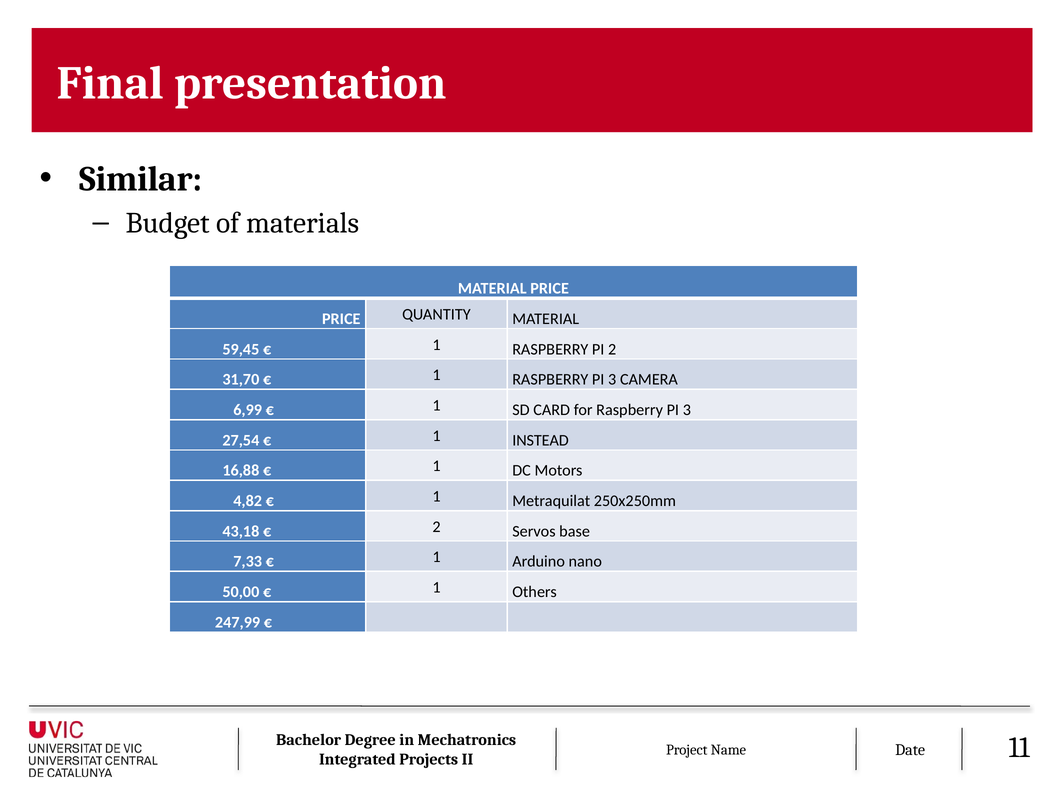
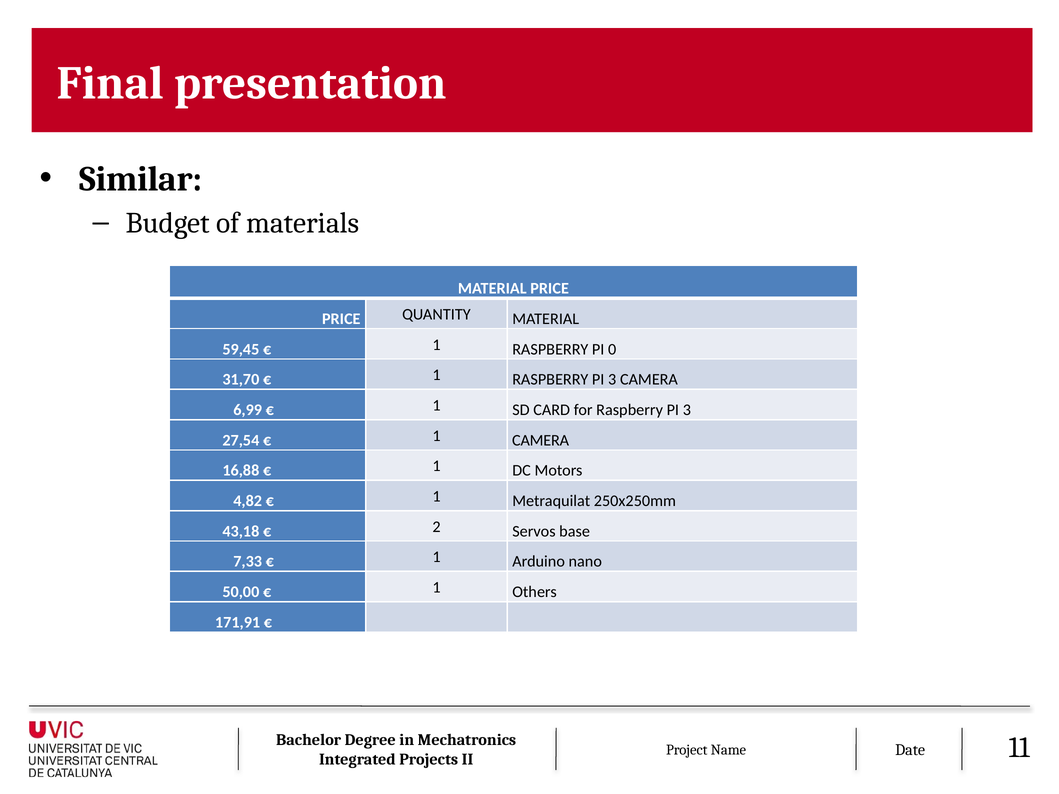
PI 2: 2 -> 0
1 INSTEAD: INSTEAD -> CAMERA
247,99: 247,99 -> 171,91
